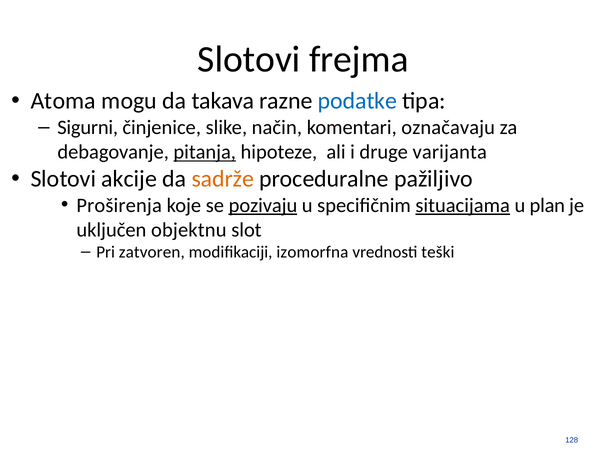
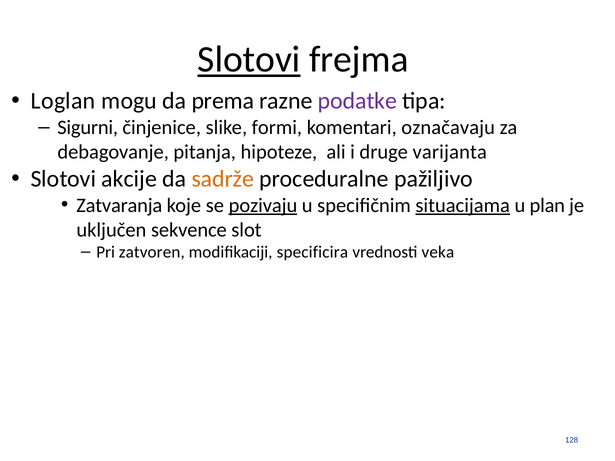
Slotovi at (249, 60) underline: none -> present
Atoma: Atoma -> Loglan
takava: takava -> prema
podatke colour: blue -> purple
način: način -> formi
pitanja underline: present -> none
Proširenja: Proširenja -> Zatvaranja
objektnu: objektnu -> sekvence
izomorfna: izomorfna -> specificira
teški: teški -> veka
